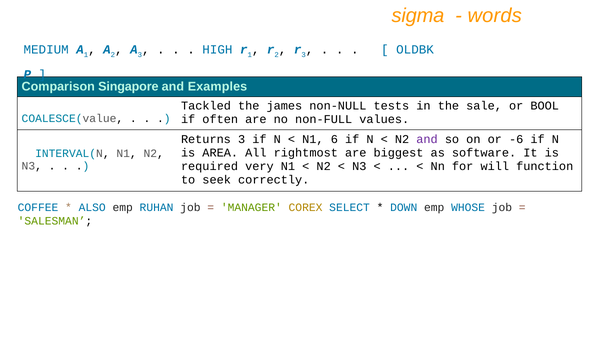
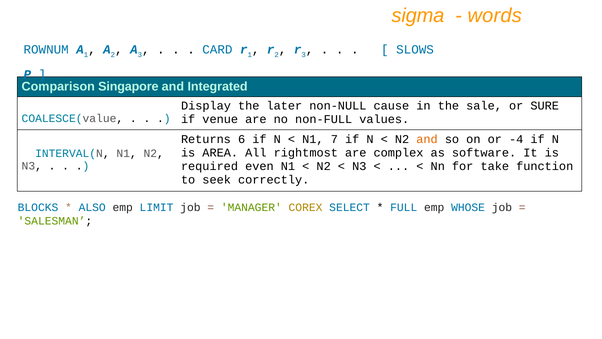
MEDIUM: MEDIUM -> ROWNUM
HIGH: HIGH -> CARD
OLDBK: OLDBK -> SLOWS
Examples: Examples -> Integrated
Tackled: Tackled -> Display
james: james -> later
tests: tests -> cause
BOOL: BOOL -> SURE
often: often -> venue
Returns 3: 3 -> 6
6: 6 -> 7
and at (427, 139) colour: purple -> orange
-6: -6 -> -4
biggest: biggest -> complex
very: very -> even
will: will -> take
COFFEE: COFFEE -> BLOCKS
RUHAN: RUHAN -> LIMIT
DOWN: DOWN -> FULL
